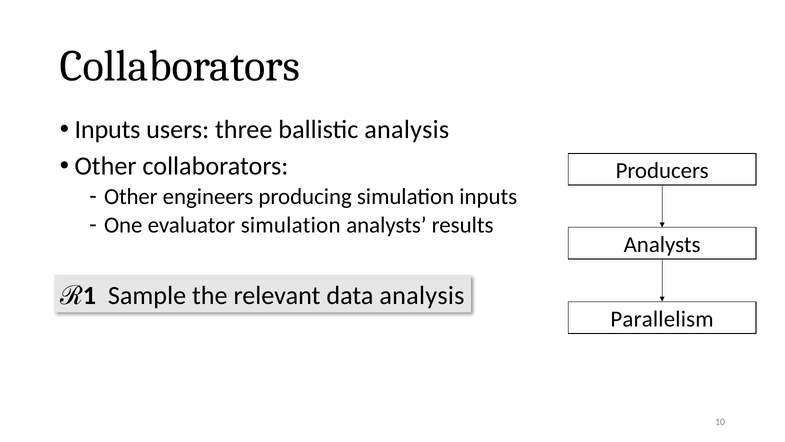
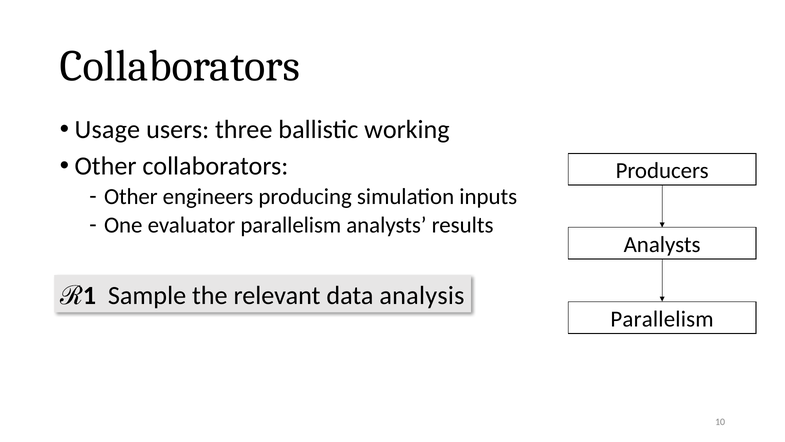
Inputs at (108, 129): Inputs -> Usage
ballistic analysis: analysis -> working
evaluator simulation: simulation -> parallelism
